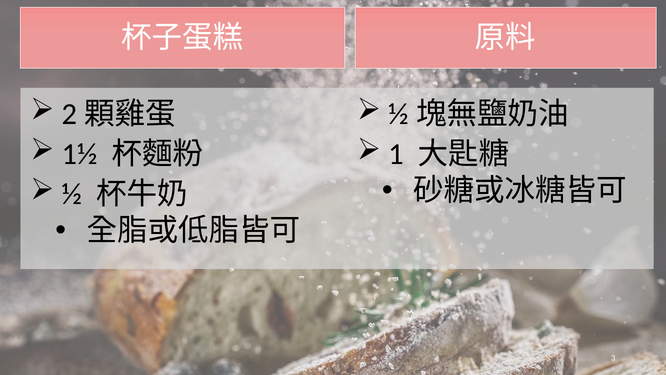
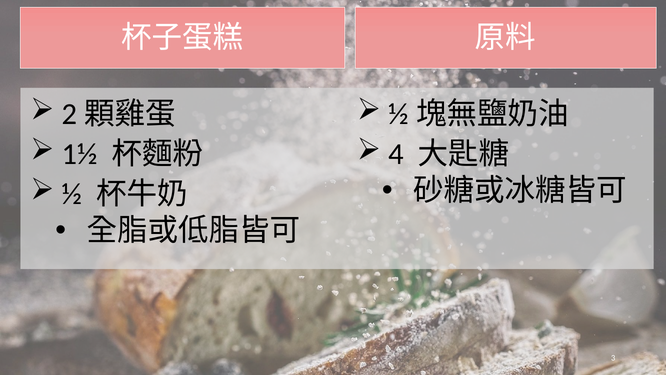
1: 1 -> 4
